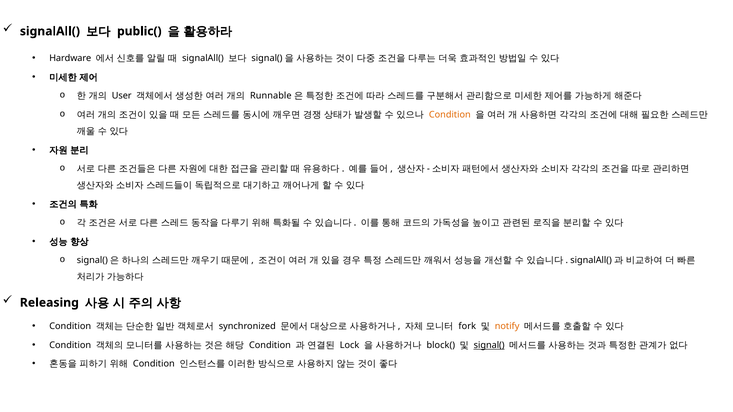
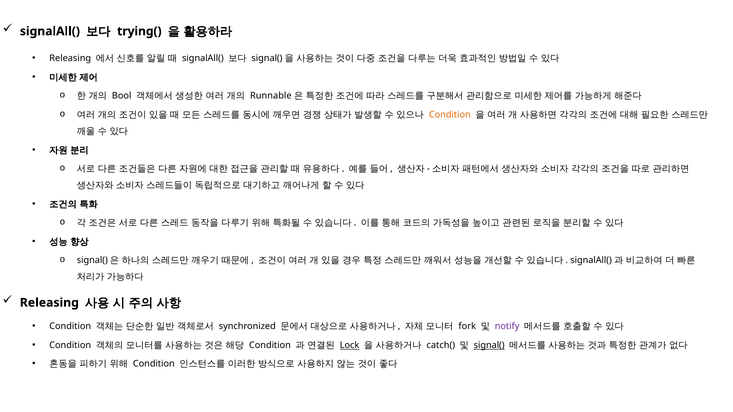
public(: public( -> trying(
Hardware at (70, 58): Hardware -> Releasing
User: User -> Bool
notify colour: orange -> purple
Lock underline: none -> present
block(: block( -> catch(
